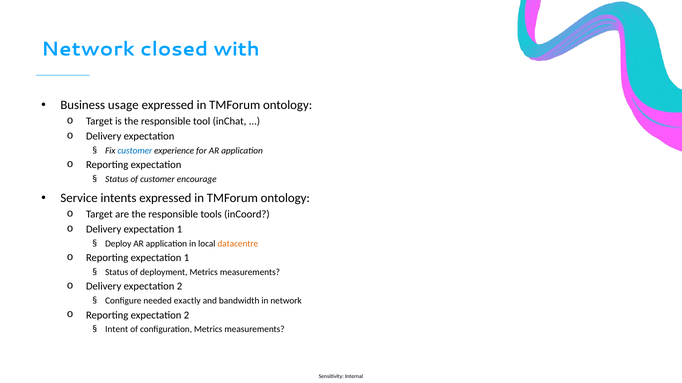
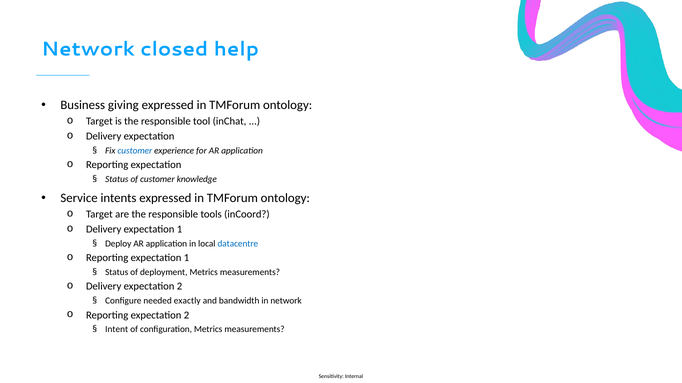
with: with -> help
usage: usage -> giving
encourage: encourage -> knowledge
datacentre colour: orange -> blue
